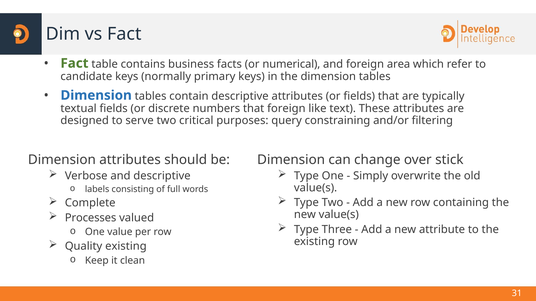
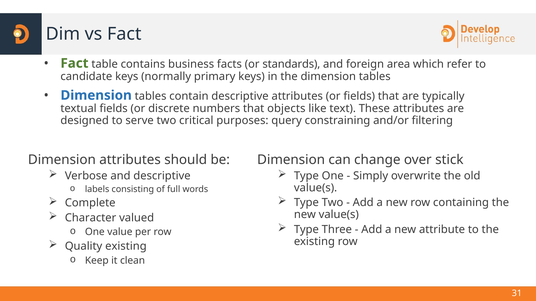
numerical: numerical -> standards
that foreign: foreign -> objects
Processes: Processes -> Character
